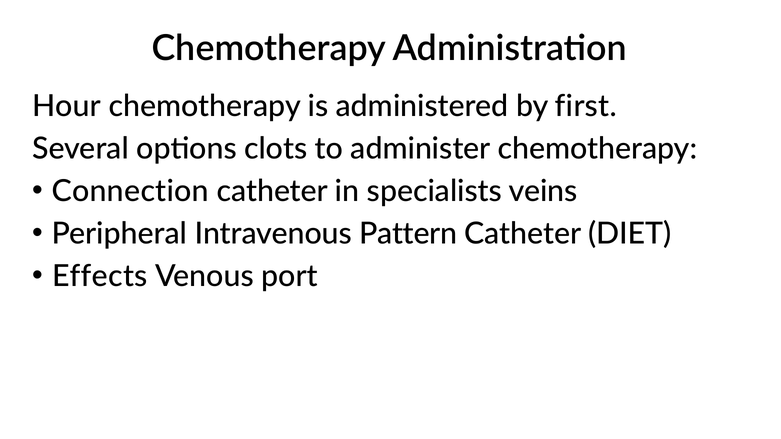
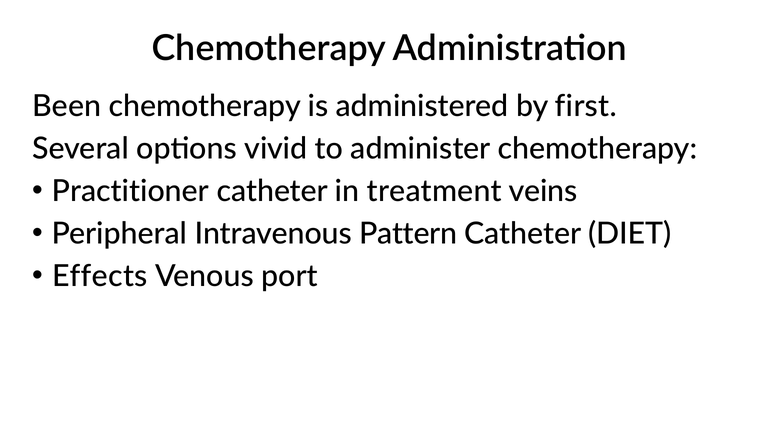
Hour: Hour -> Been
clots: clots -> vivid
Connection: Connection -> Practitioner
specialists: specialists -> treatment
